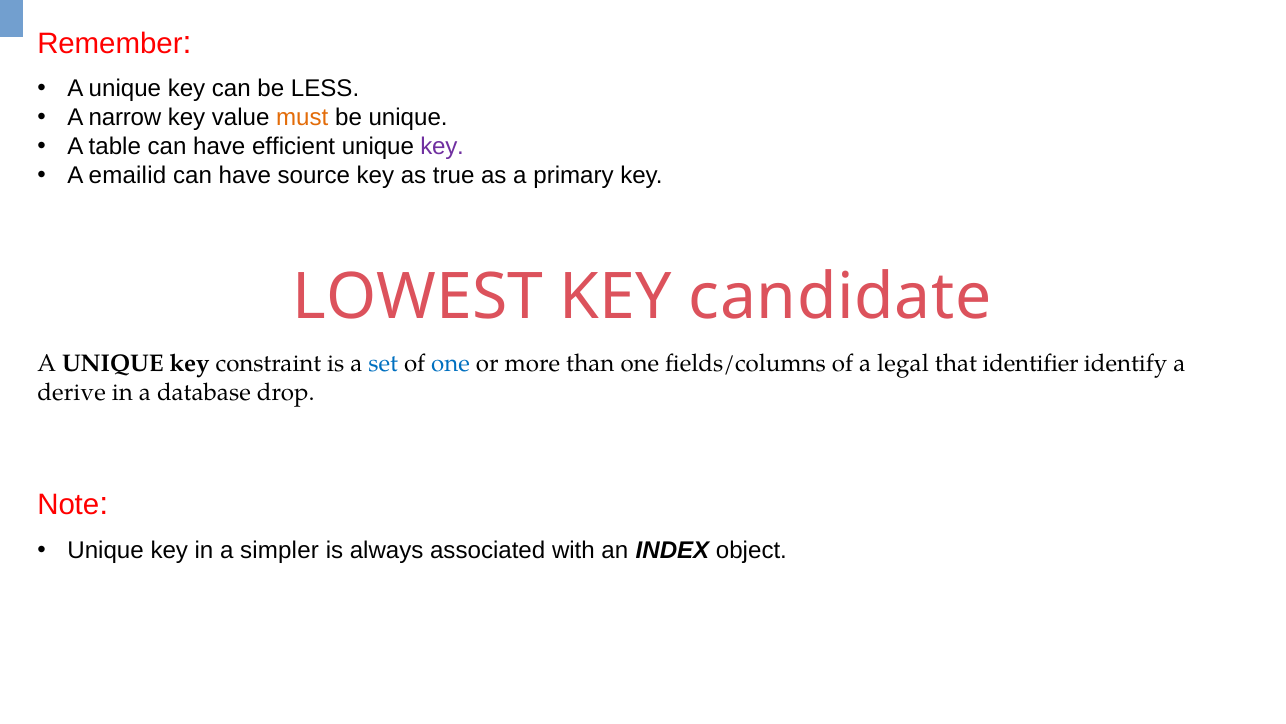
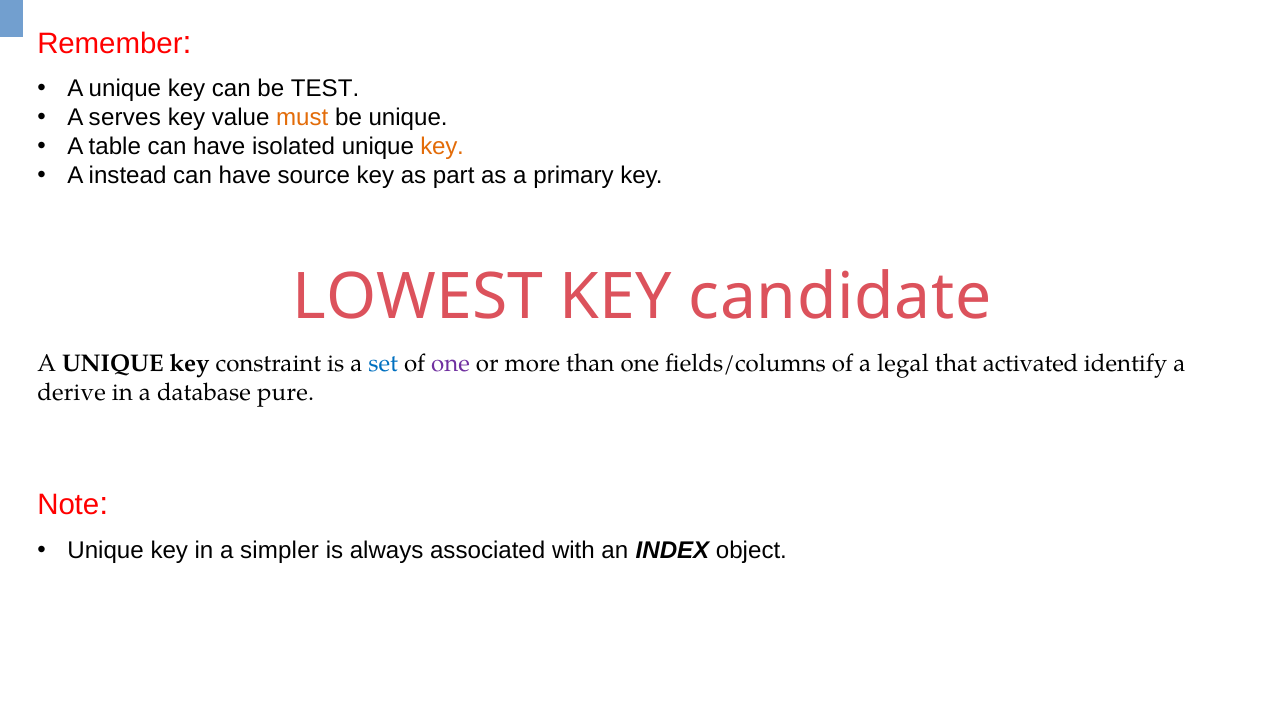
LESS: LESS -> TEST
narrow: narrow -> serves
efficient: efficient -> isolated
key at (442, 147) colour: purple -> orange
emailid: emailid -> instead
true: true -> part
one at (451, 363) colour: blue -> purple
identifier: identifier -> activated
drop: drop -> pure
